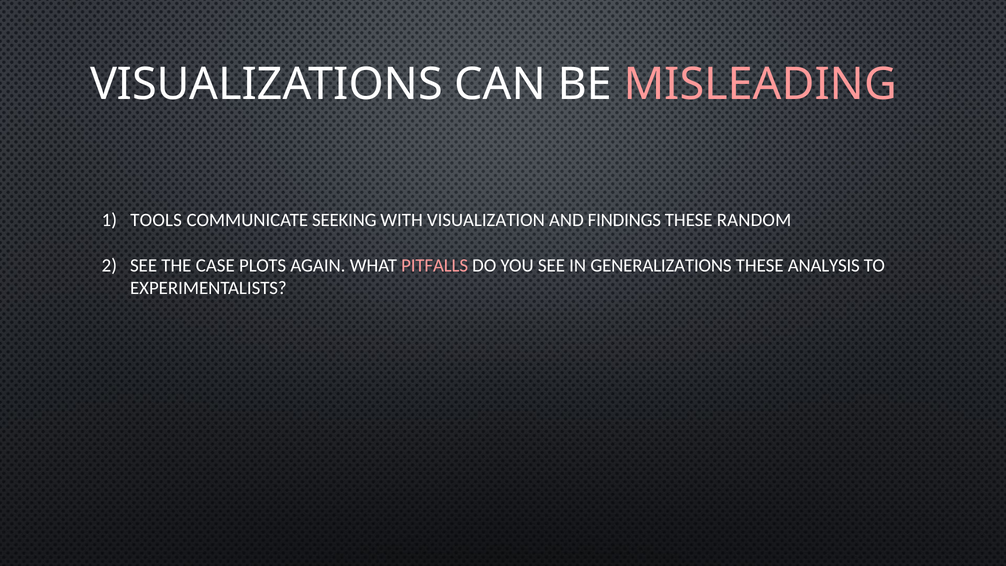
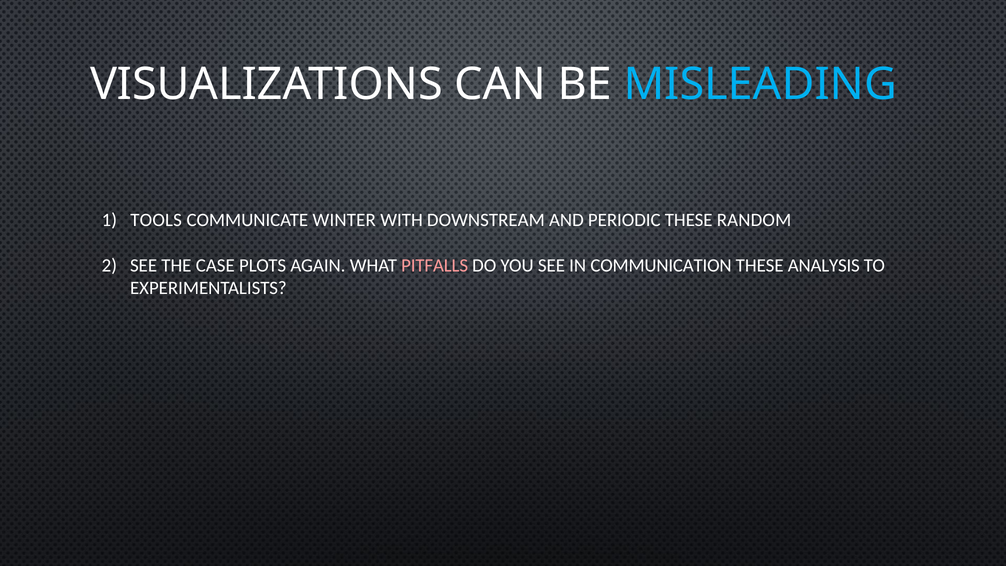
MISLEADING colour: pink -> light blue
SEEKING: SEEKING -> WINTER
VISUALIZATION: VISUALIZATION -> DOWNSTREAM
FINDINGS: FINDINGS -> PERIODIC
GENERALIZATIONS: GENERALIZATIONS -> COMMUNICATION
